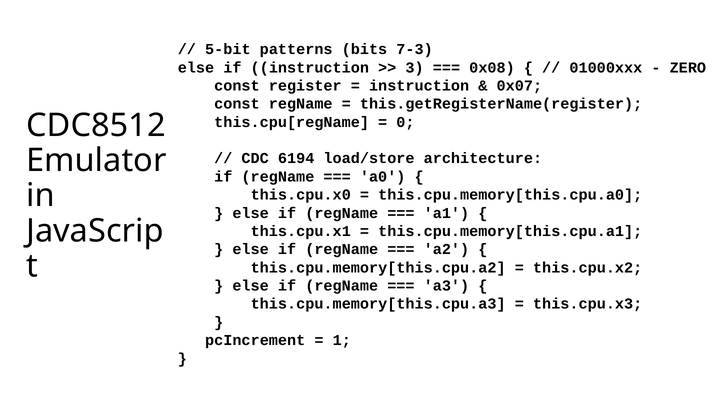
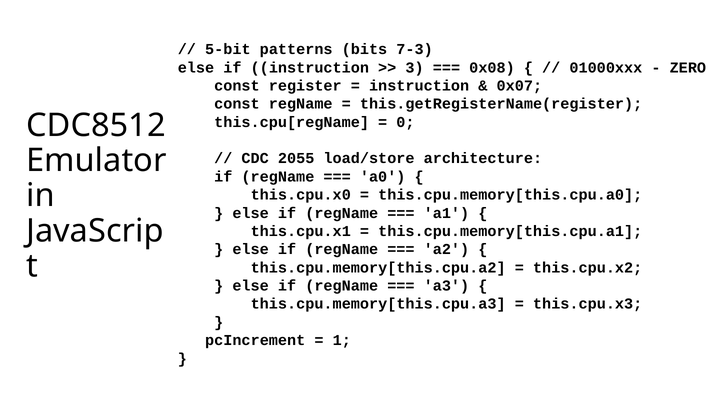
6194: 6194 -> 2055
